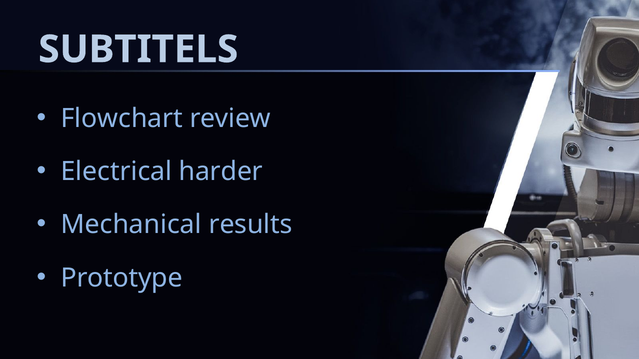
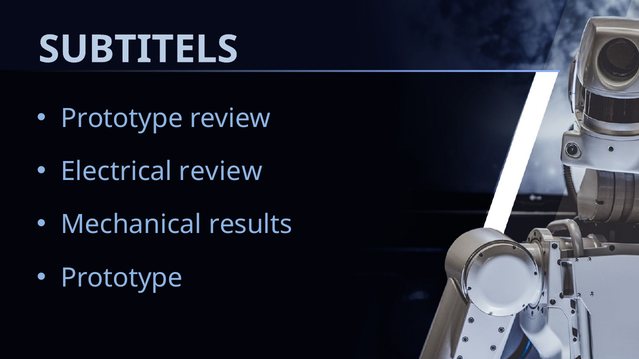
Flowchart at (122, 118): Flowchart -> Prototype
Electrical harder: harder -> review
